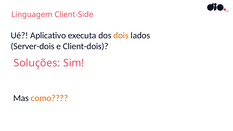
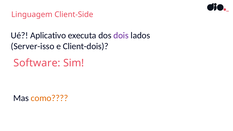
dois colour: orange -> purple
Server-dois: Server-dois -> Server-isso
Soluções: Soluções -> Software
